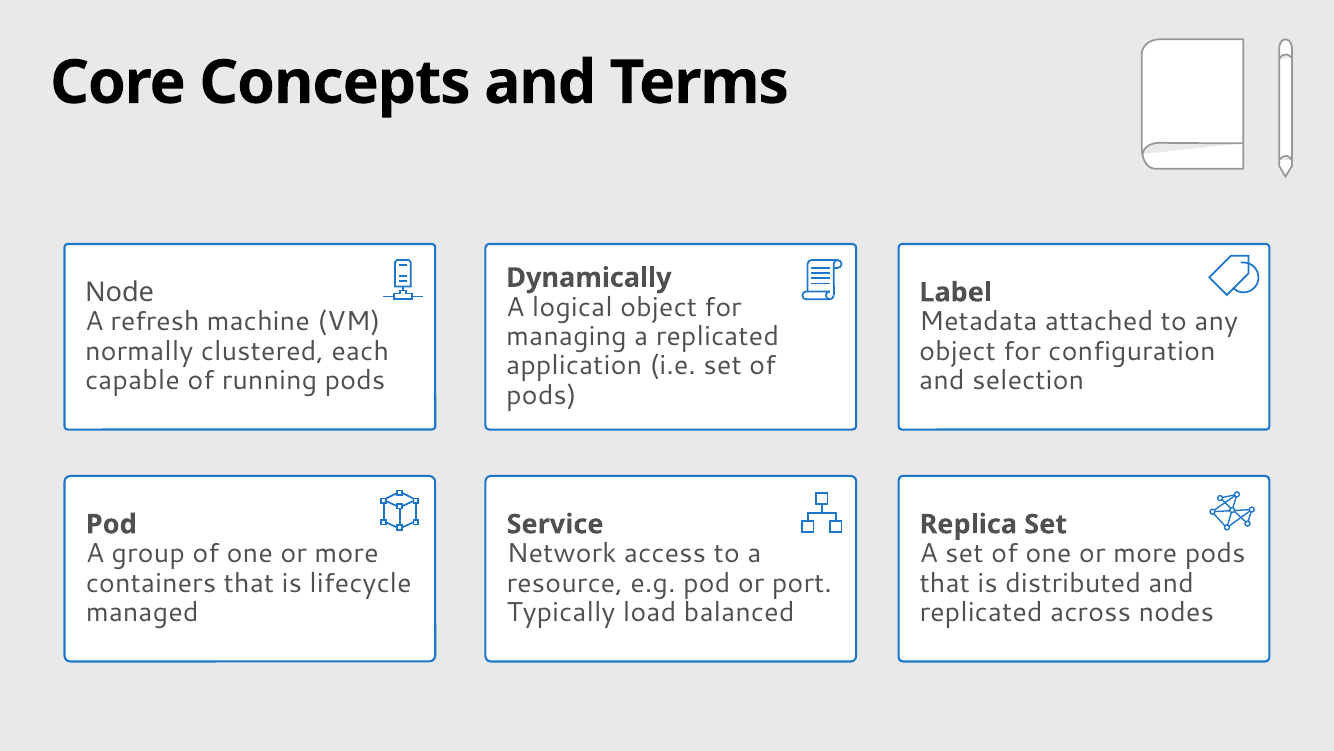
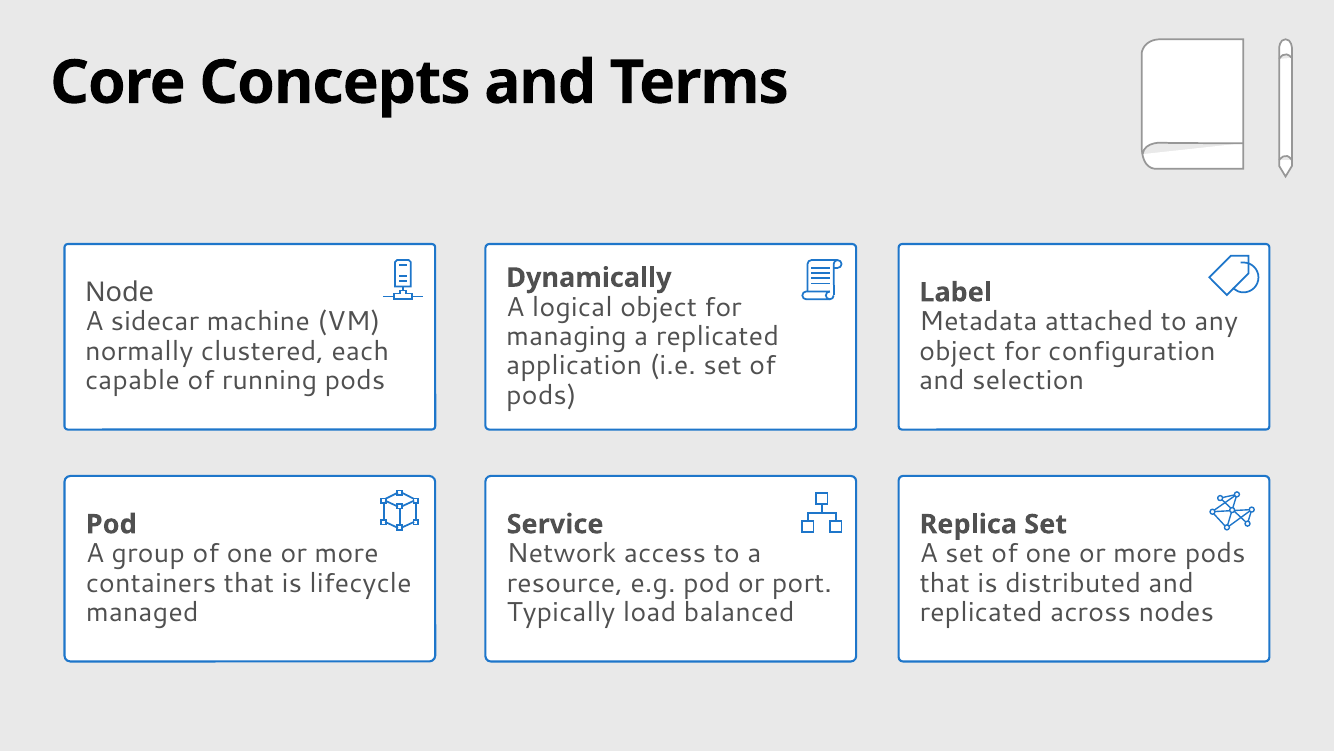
refresh: refresh -> sidecar
